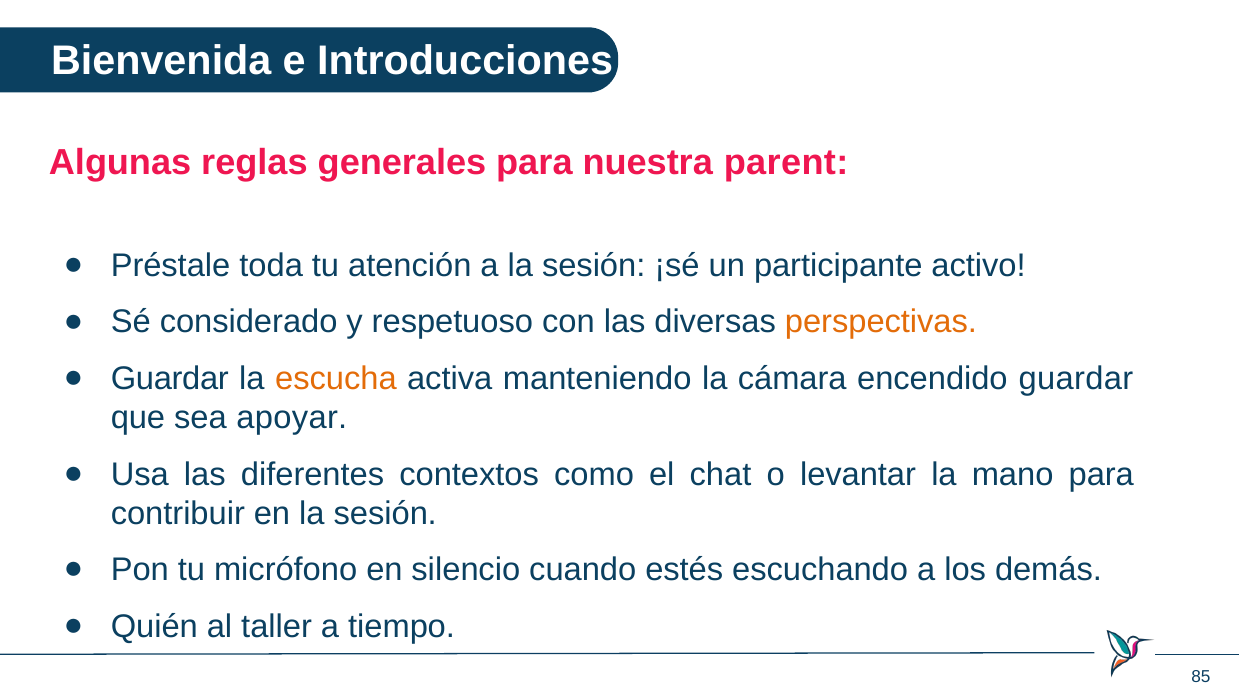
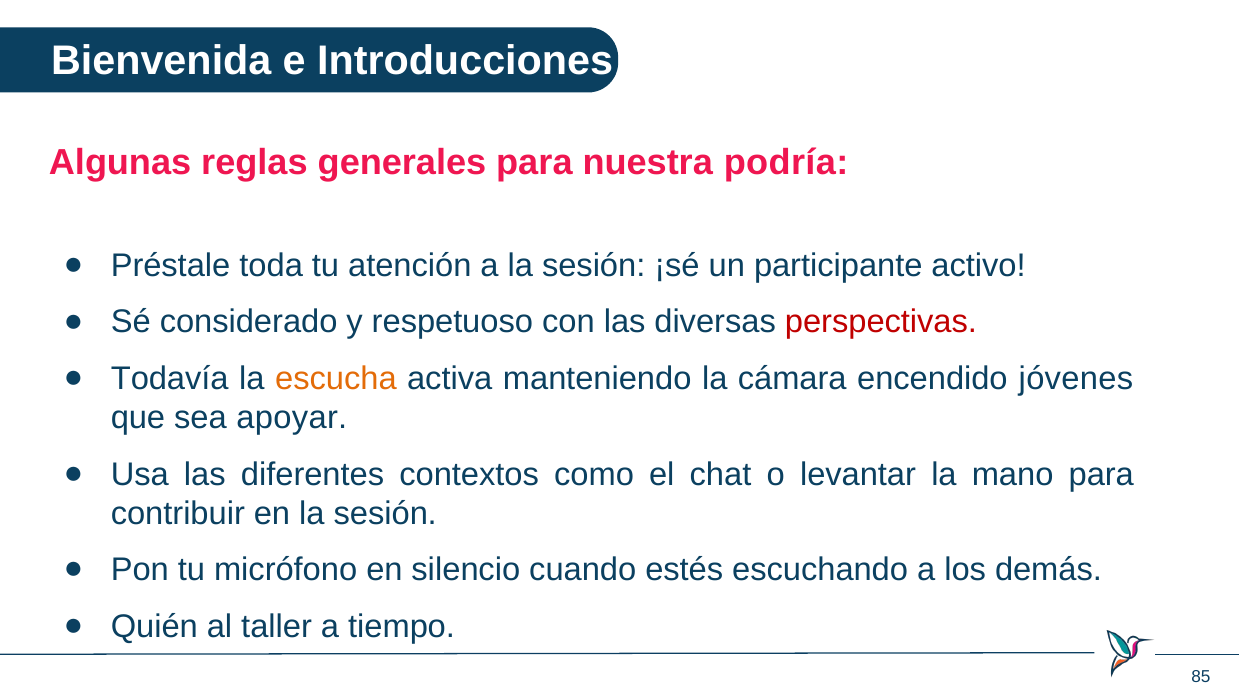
parent: parent -> podría
perspectivas colour: orange -> red
Guardar at (170, 379): Guardar -> Todavía
encendido guardar: guardar -> jóvenes
